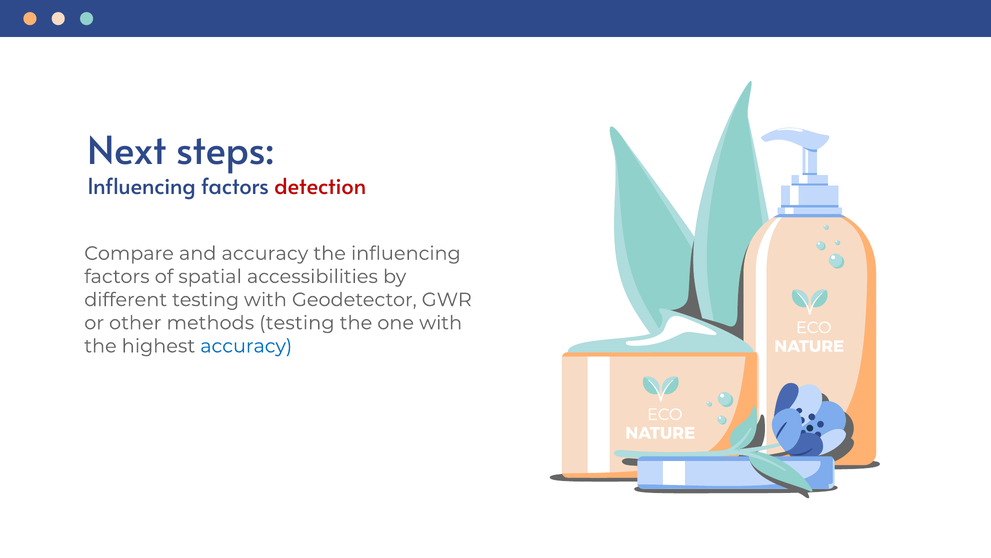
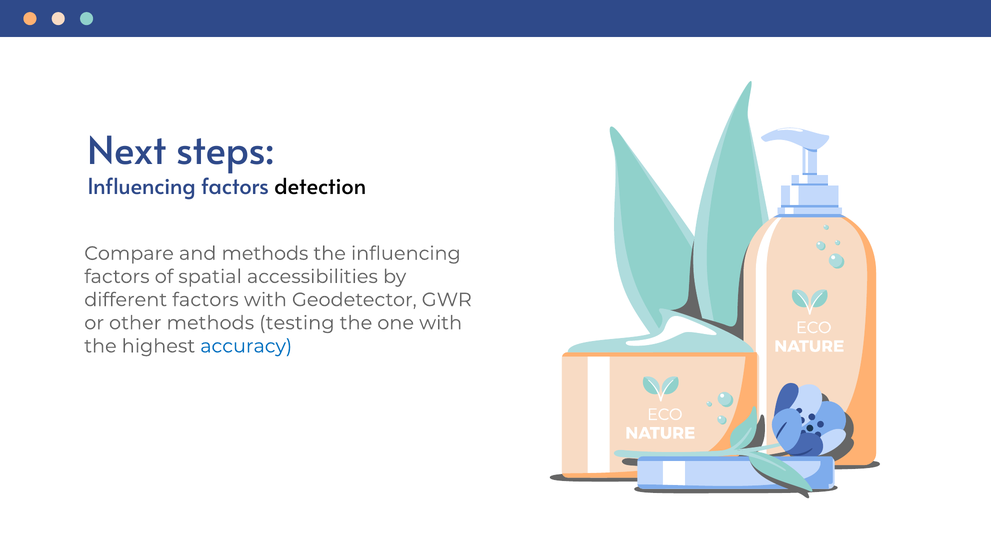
detection colour: red -> black
and accuracy: accuracy -> methods
different testing: testing -> factors
